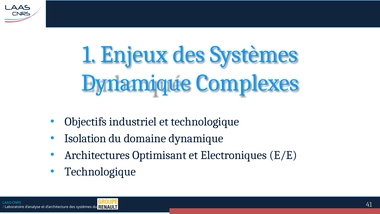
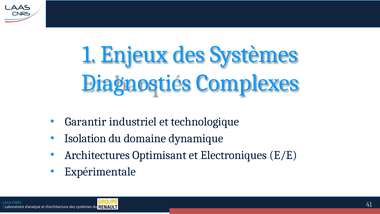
Dynamique at (136, 83): Dynamique -> Diagnostics
Objectifs: Objectifs -> Garantir
Technologique at (100, 172): Technologique -> Expérimentale
